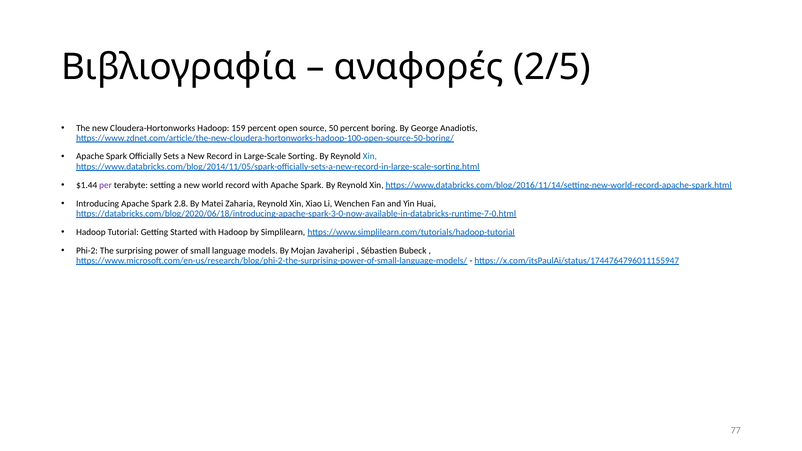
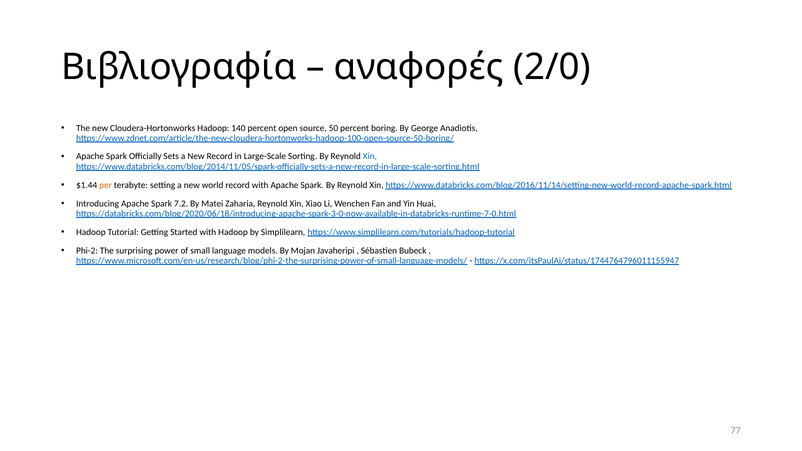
2/5: 2/5 -> 2/0
159: 159 -> 140
per colour: purple -> orange
2.8: 2.8 -> 7.2
